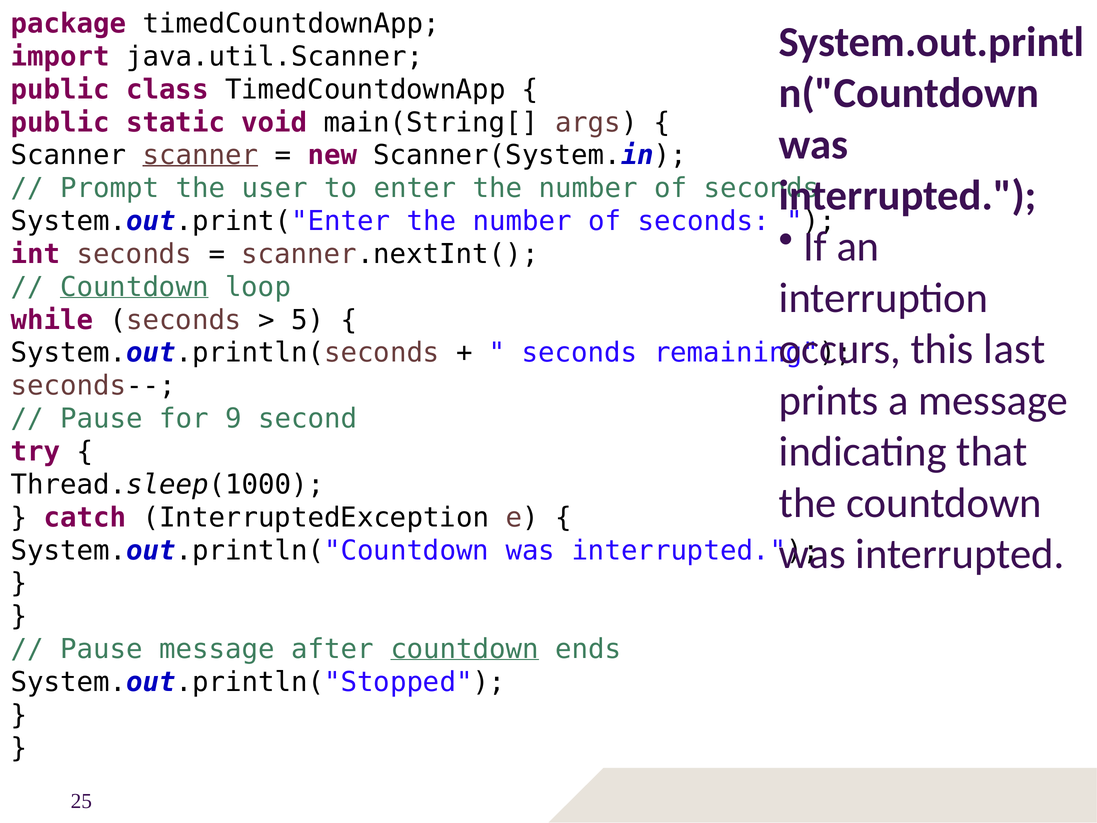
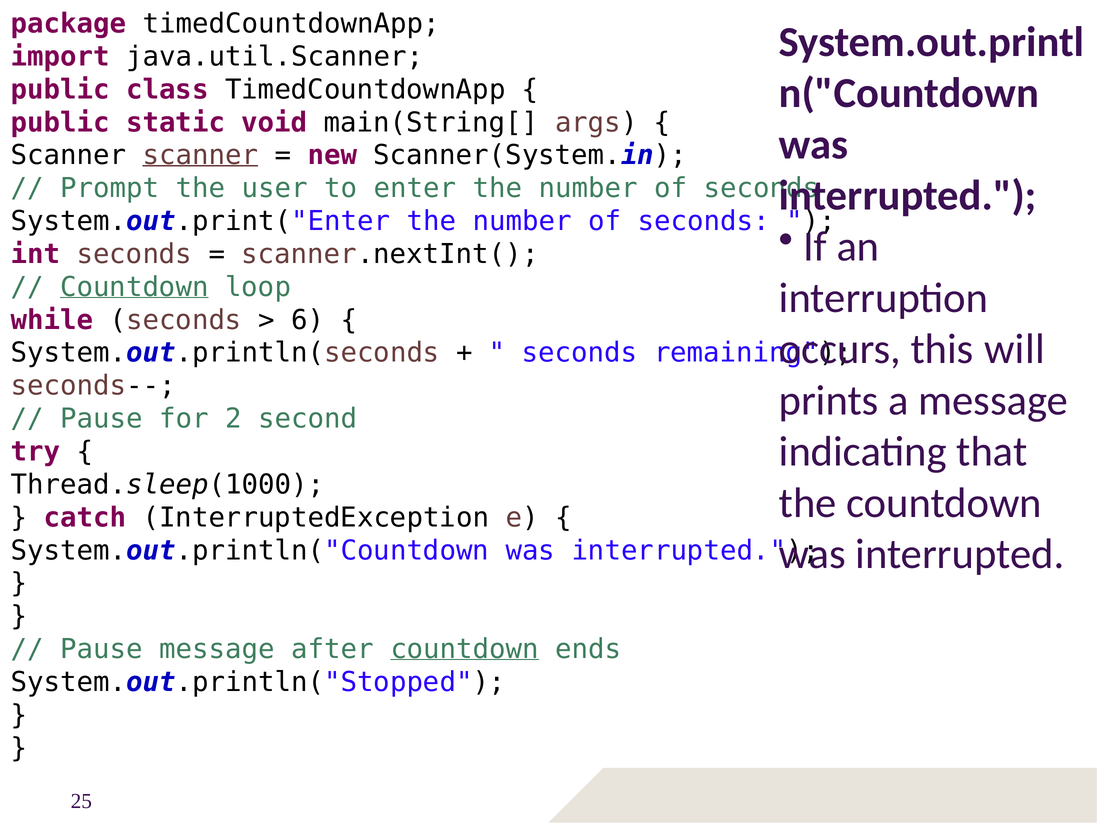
5: 5 -> 6
last: last -> will
9: 9 -> 2
